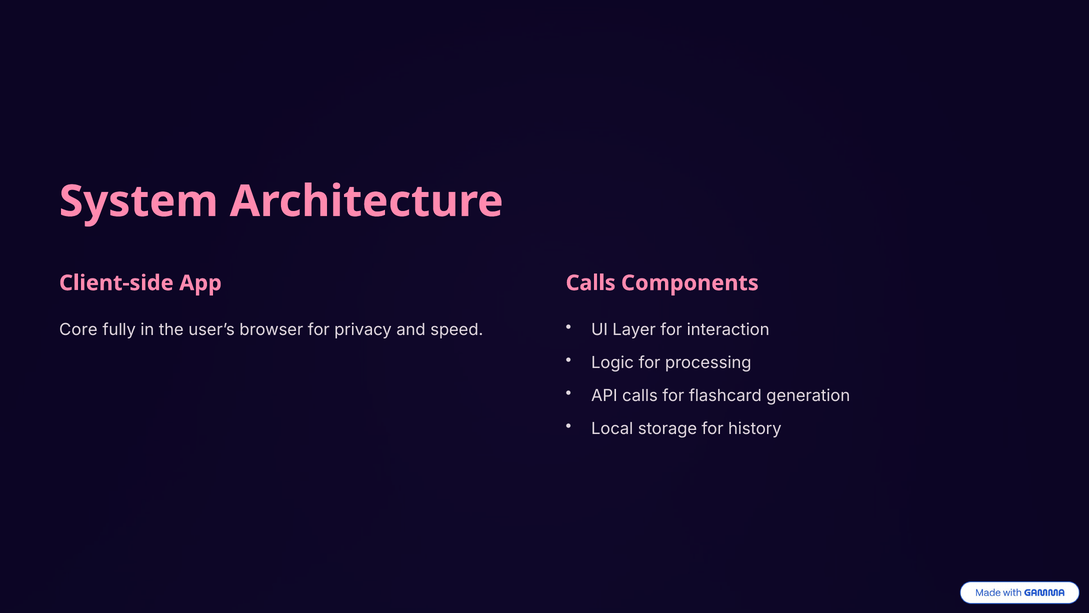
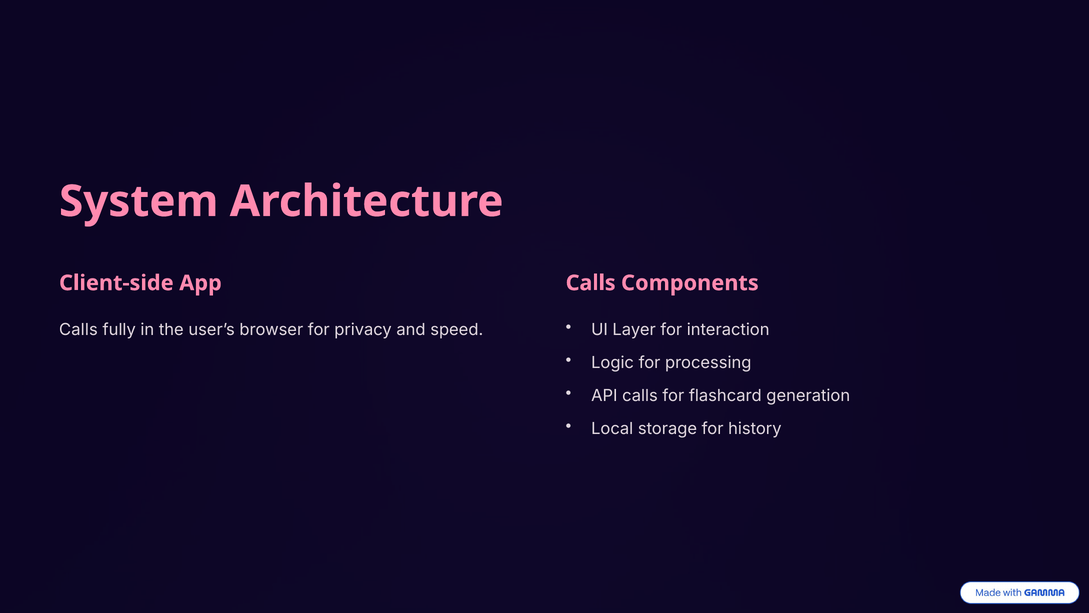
Core at (78, 330): Core -> Calls
